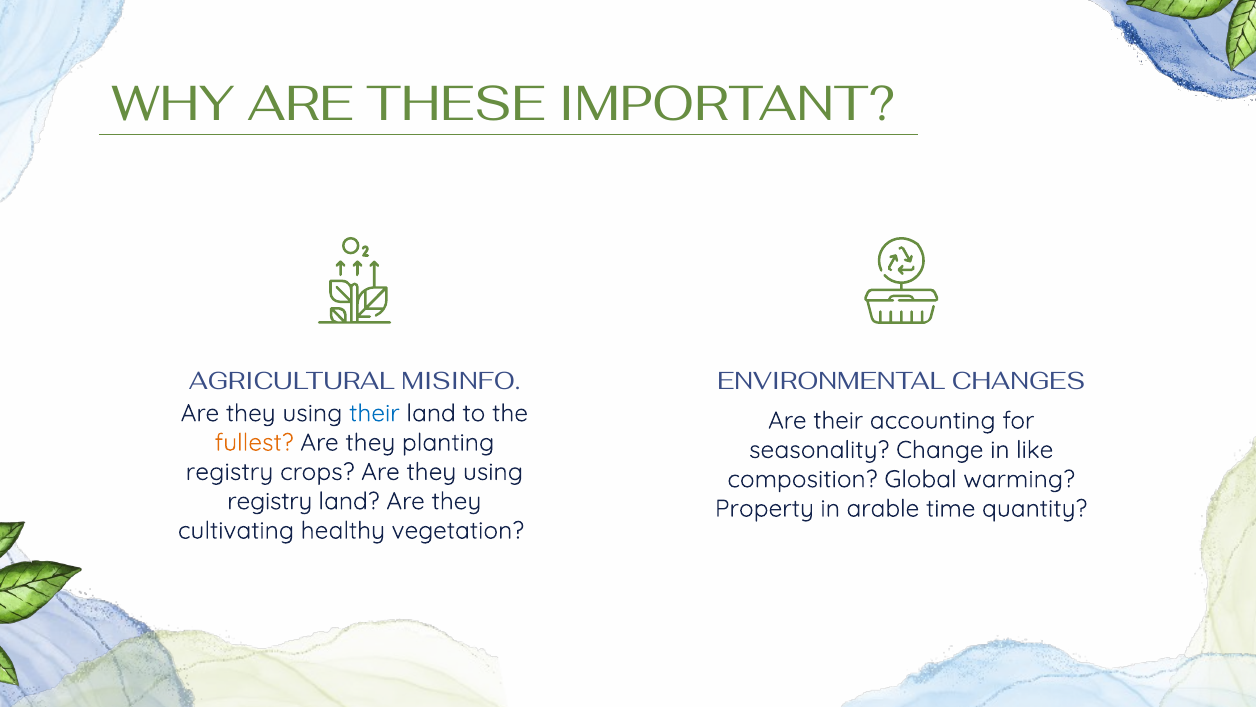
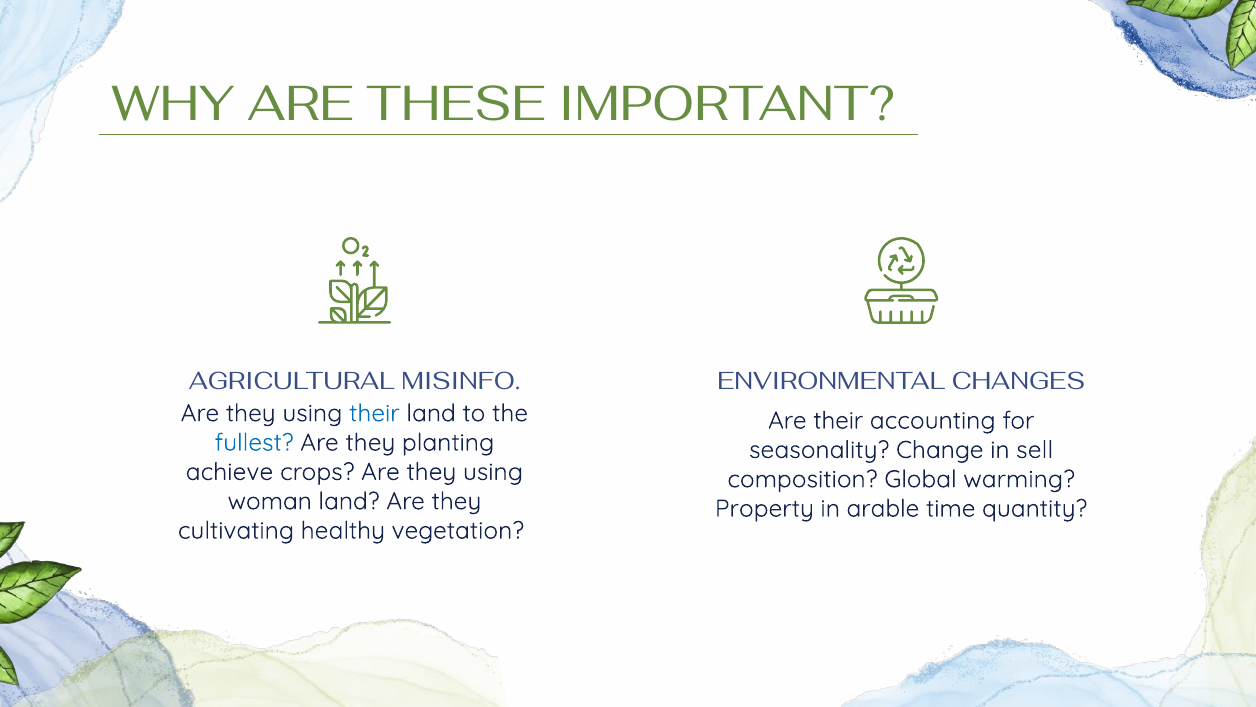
fullest colour: orange -> blue
like: like -> sell
registry at (229, 472): registry -> achieve
registry at (270, 501): registry -> woman
